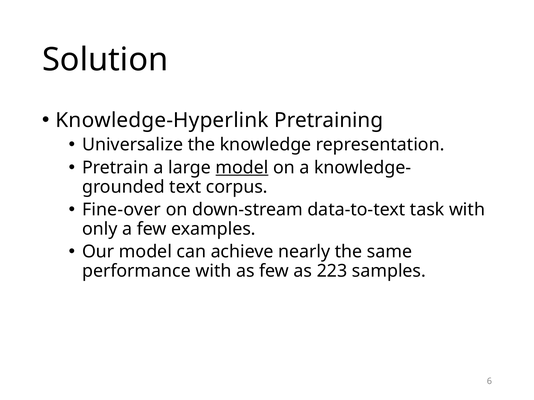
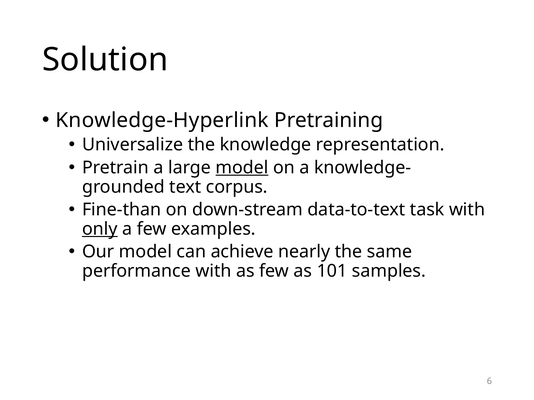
Fine-over: Fine-over -> Fine-than
only underline: none -> present
223: 223 -> 101
